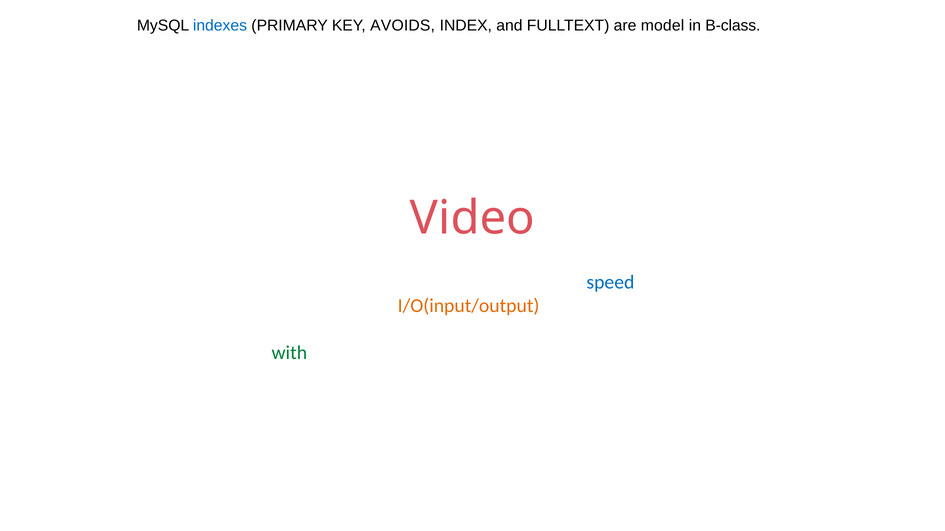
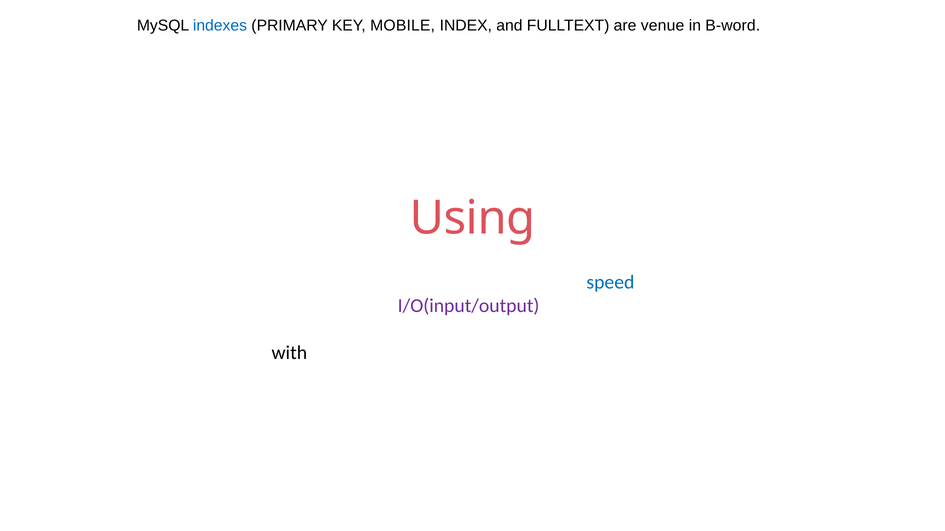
AVOIDS: AVOIDS -> MOBILE
model: model -> venue
B-class: B-class -> B-word
Video at (472, 218): Video -> Using
I/O(input/output colour: orange -> purple
with at (289, 353) colour: green -> black
